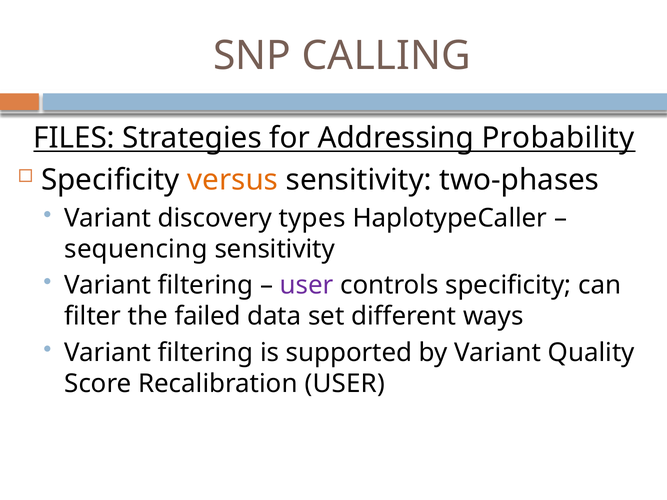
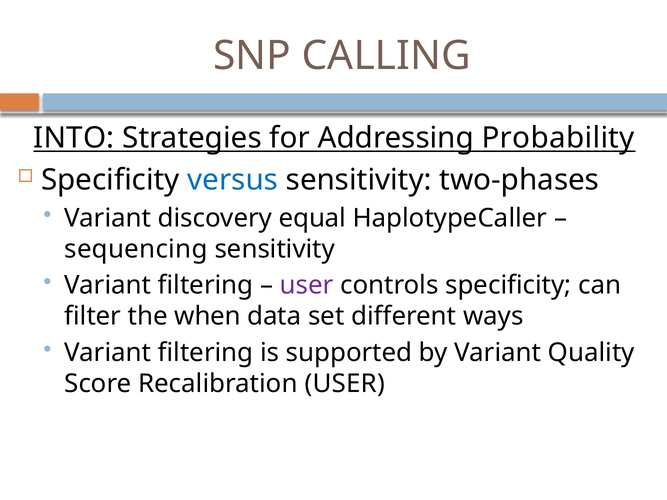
FILES: FILES -> INTO
versus colour: orange -> blue
types: types -> equal
failed: failed -> when
